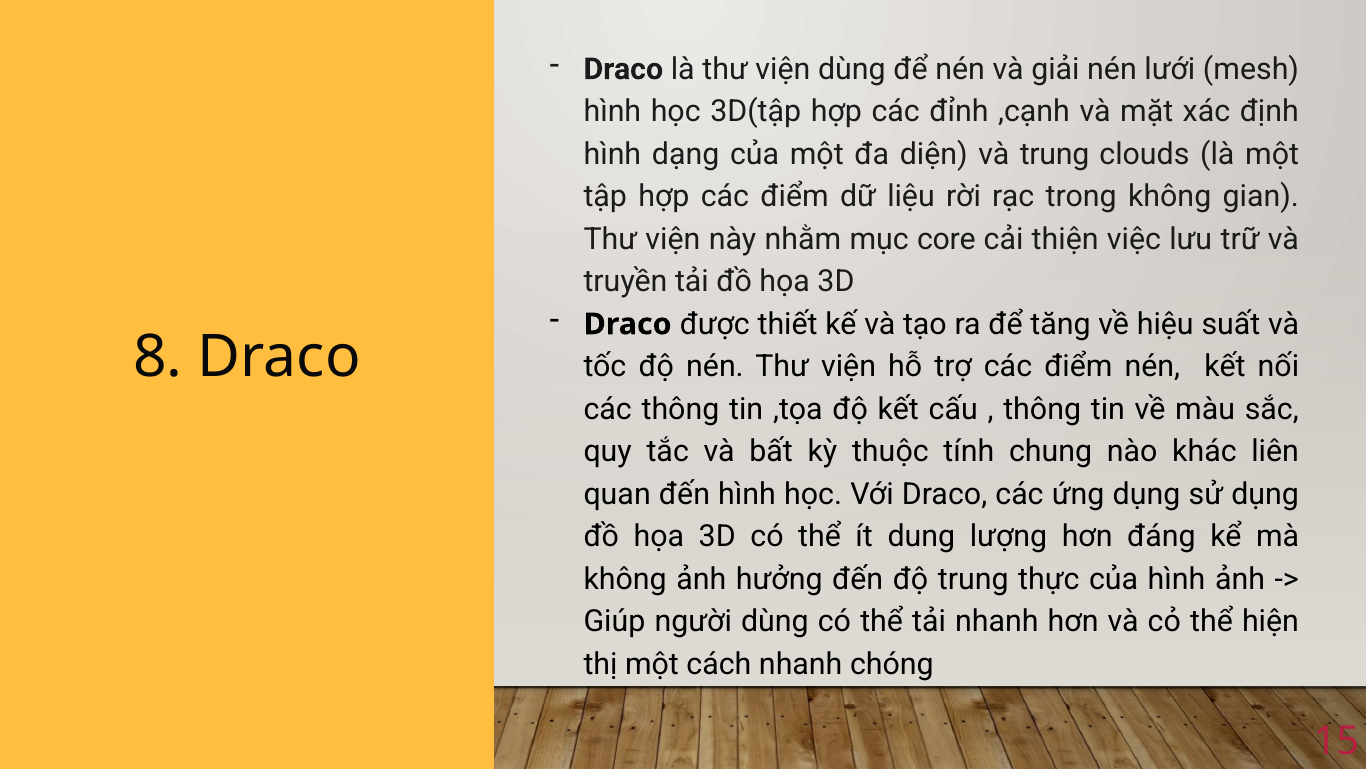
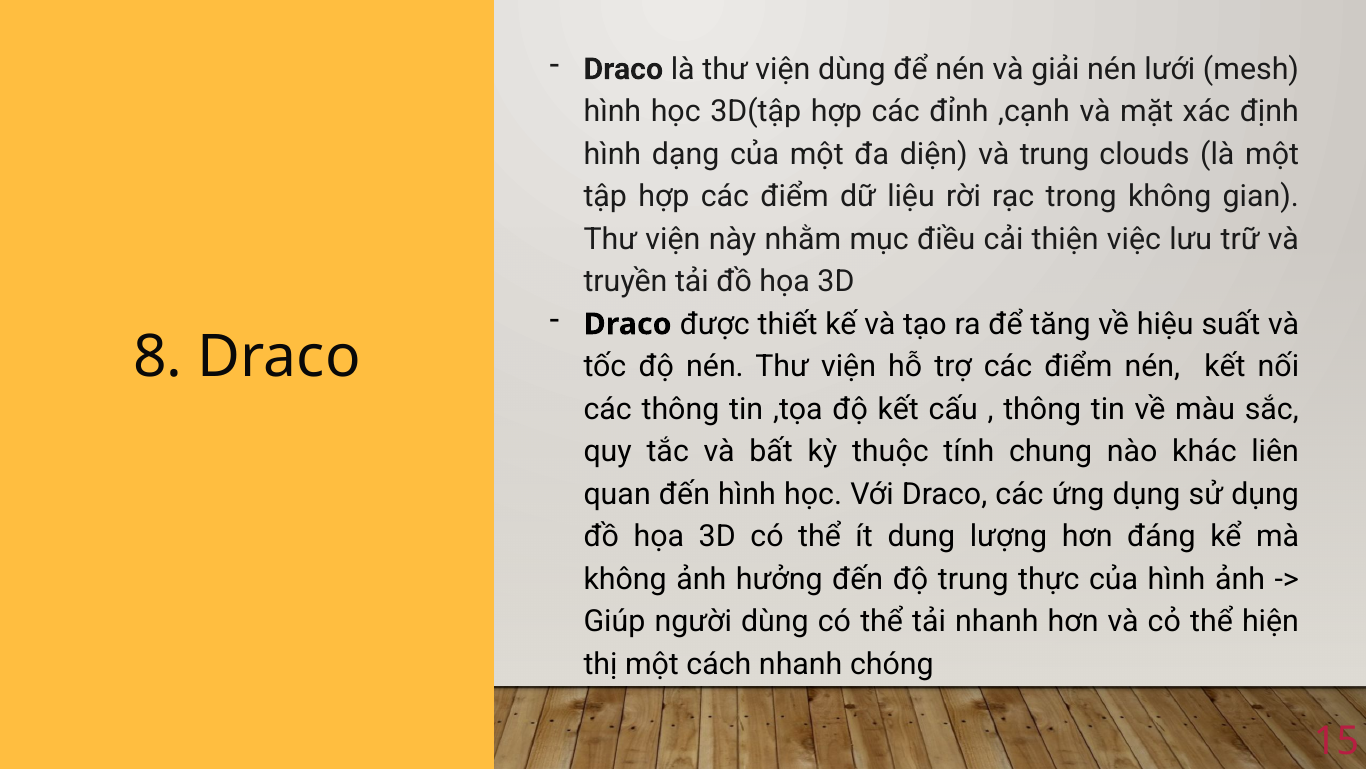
core: core -> điều
